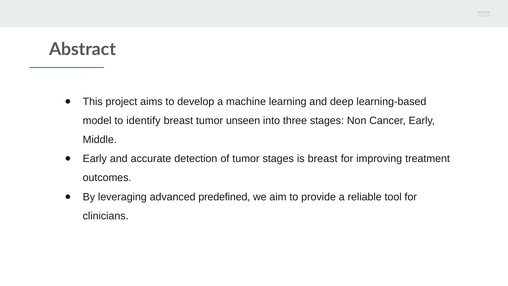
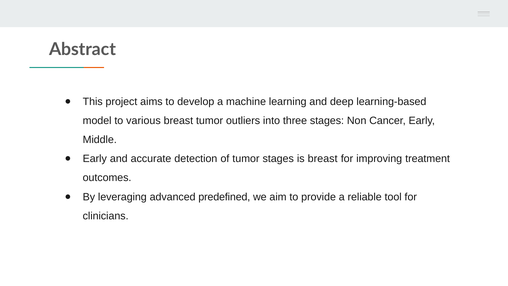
identify: identify -> various
unseen: unseen -> outliers
